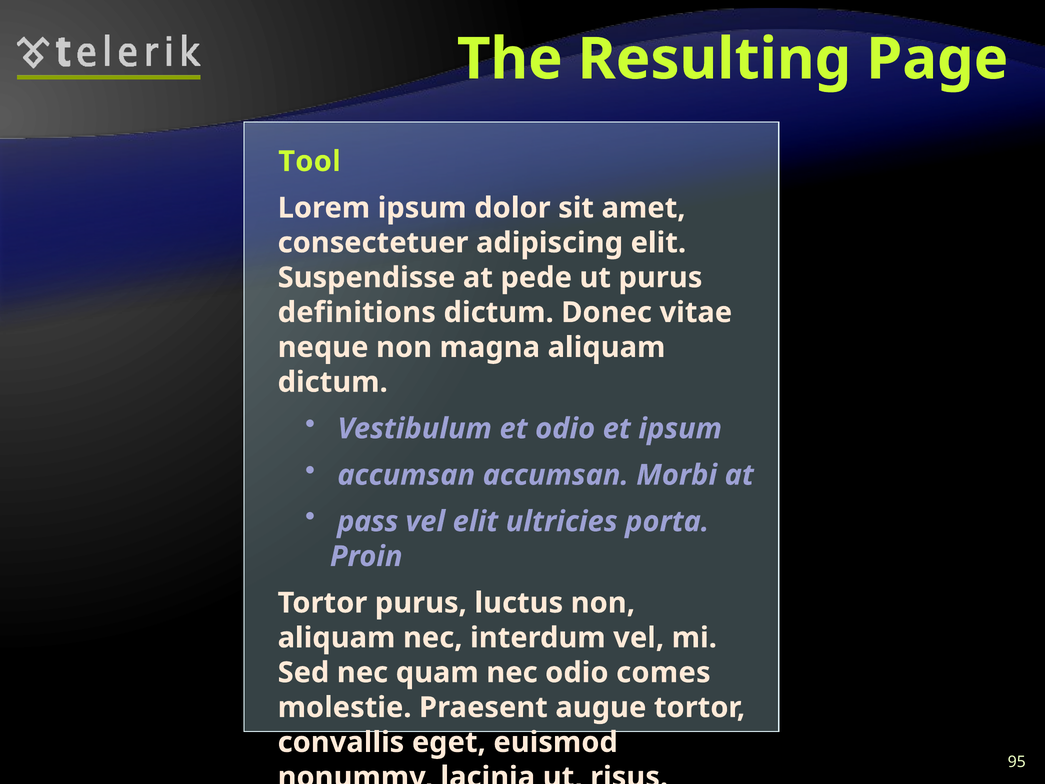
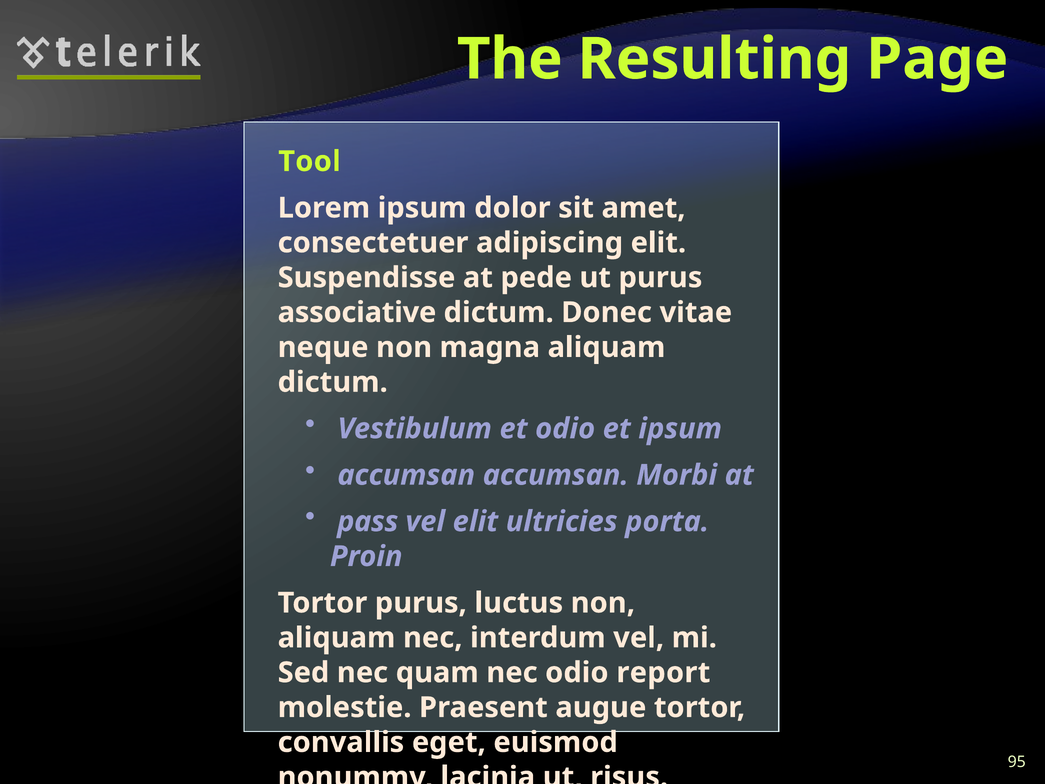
definitions: definitions -> associative
comes: comes -> report
